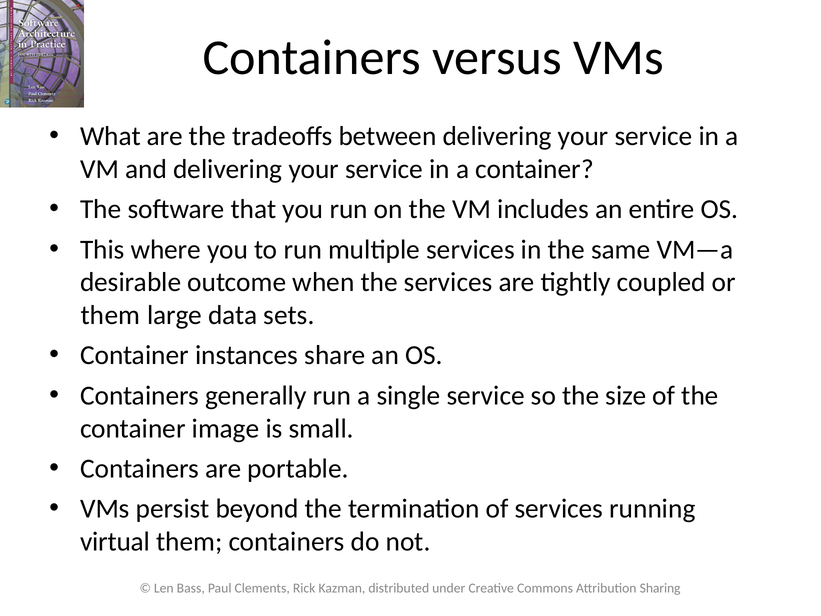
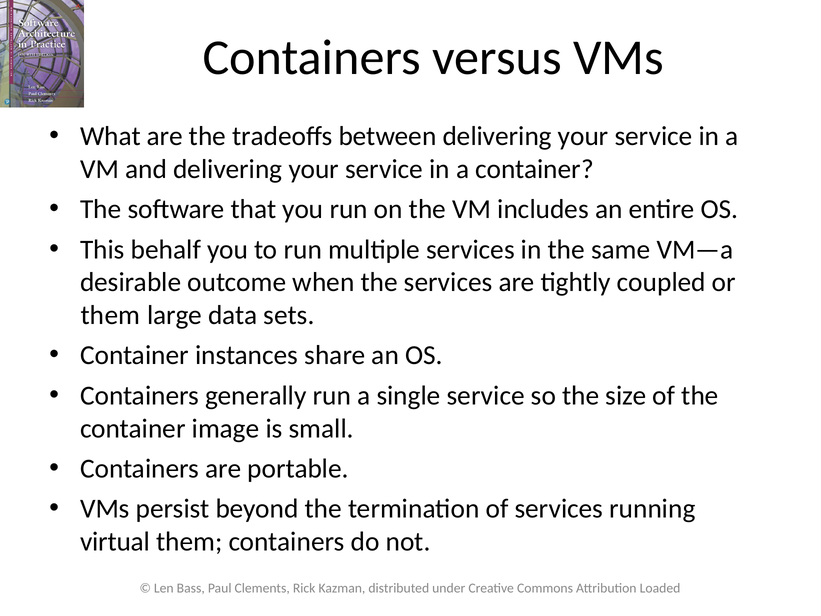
where: where -> behalf
Sharing: Sharing -> Loaded
